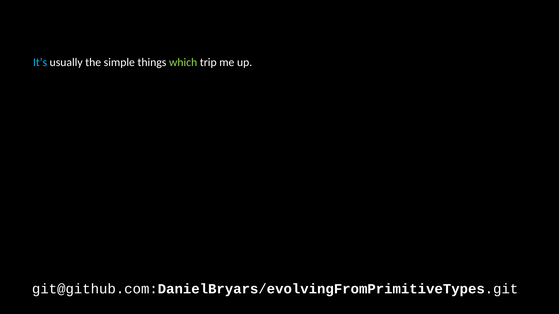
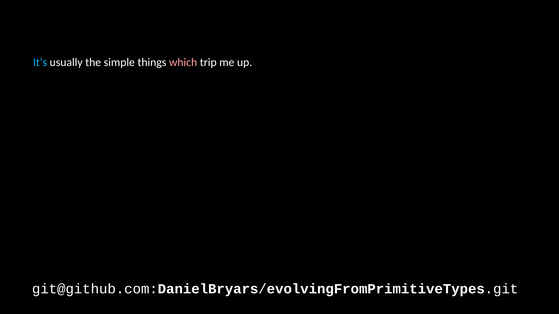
which colour: light green -> pink
